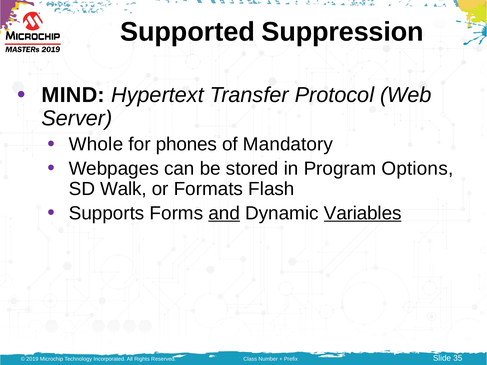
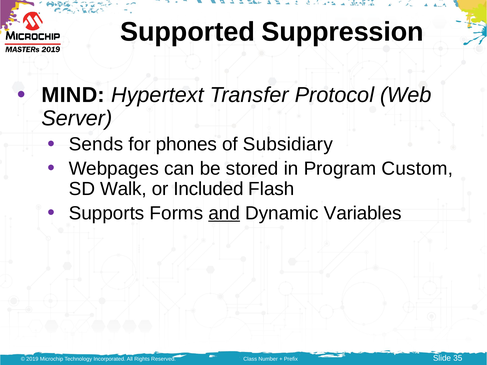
Whole: Whole -> Sends
Mandatory: Mandatory -> Subsidiary
Options: Options -> Custom
Formats: Formats -> Included
Variables underline: present -> none
